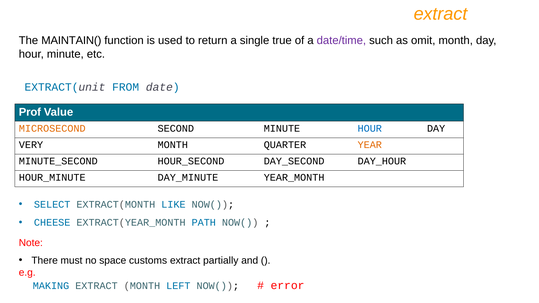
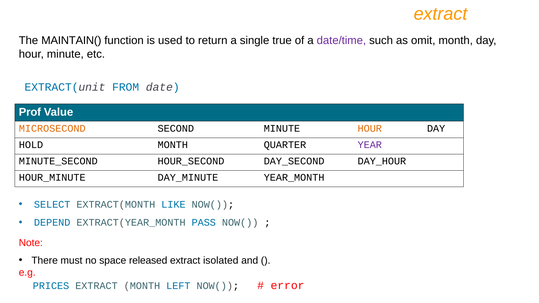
HOUR at (370, 128) colour: blue -> orange
VERY: VERY -> HOLD
YEAR colour: orange -> purple
CHEESE: CHEESE -> DEPEND
PATH: PATH -> PASS
customs: customs -> released
partially: partially -> isolated
MAKING: MAKING -> PRICES
